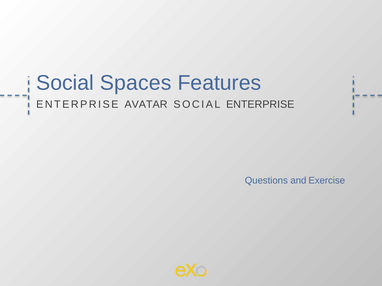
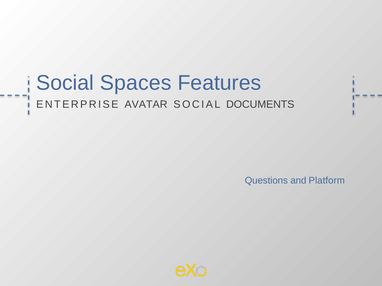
SOCIAL ENTERPRISE: ENTERPRISE -> DOCUMENTS
Exercise: Exercise -> Platform
